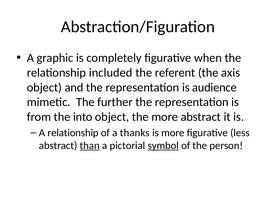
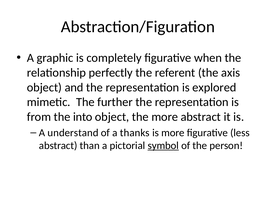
included: included -> perfectly
audience: audience -> explored
A relationship: relationship -> understand
than underline: present -> none
